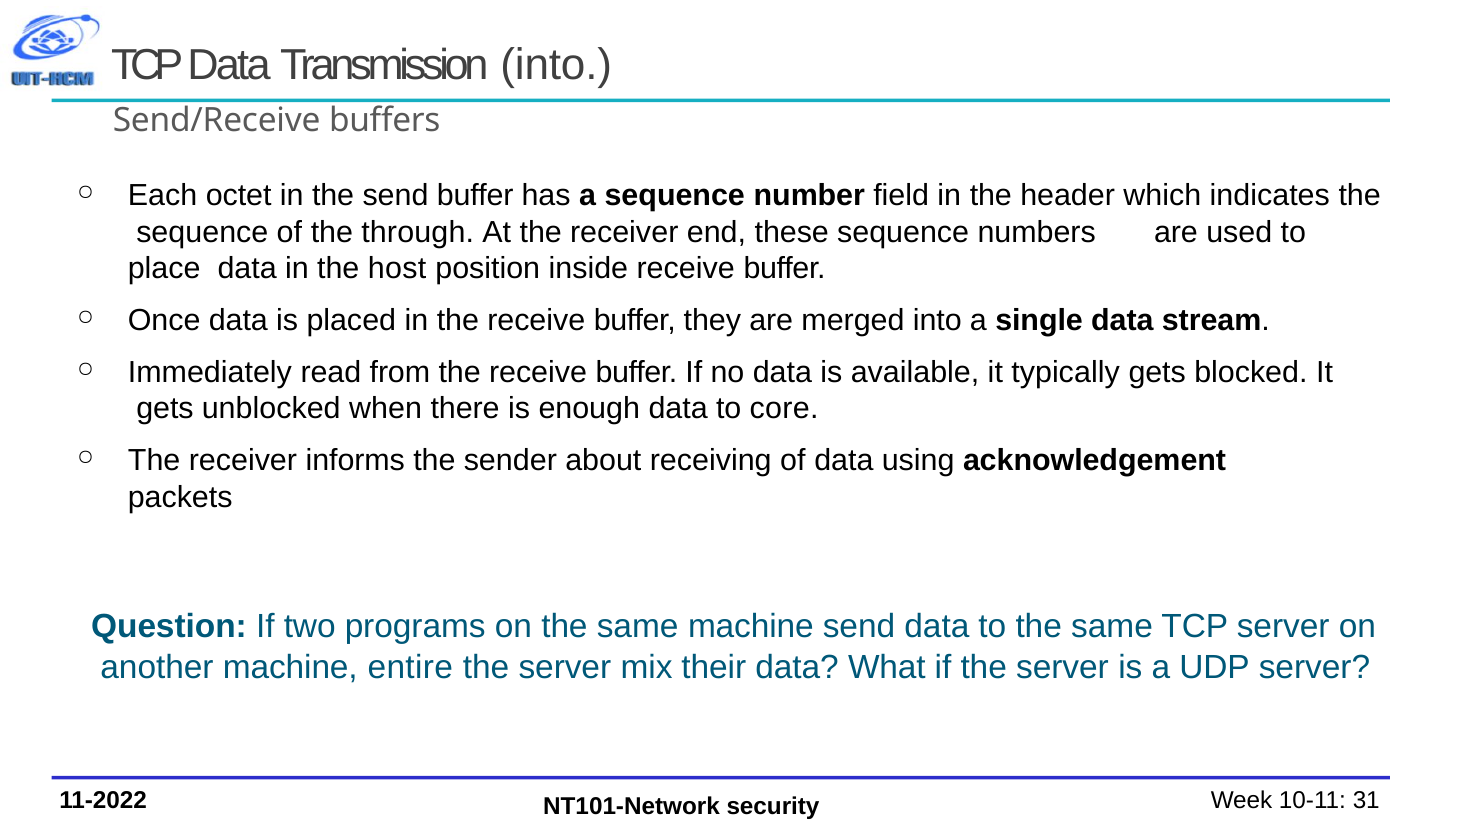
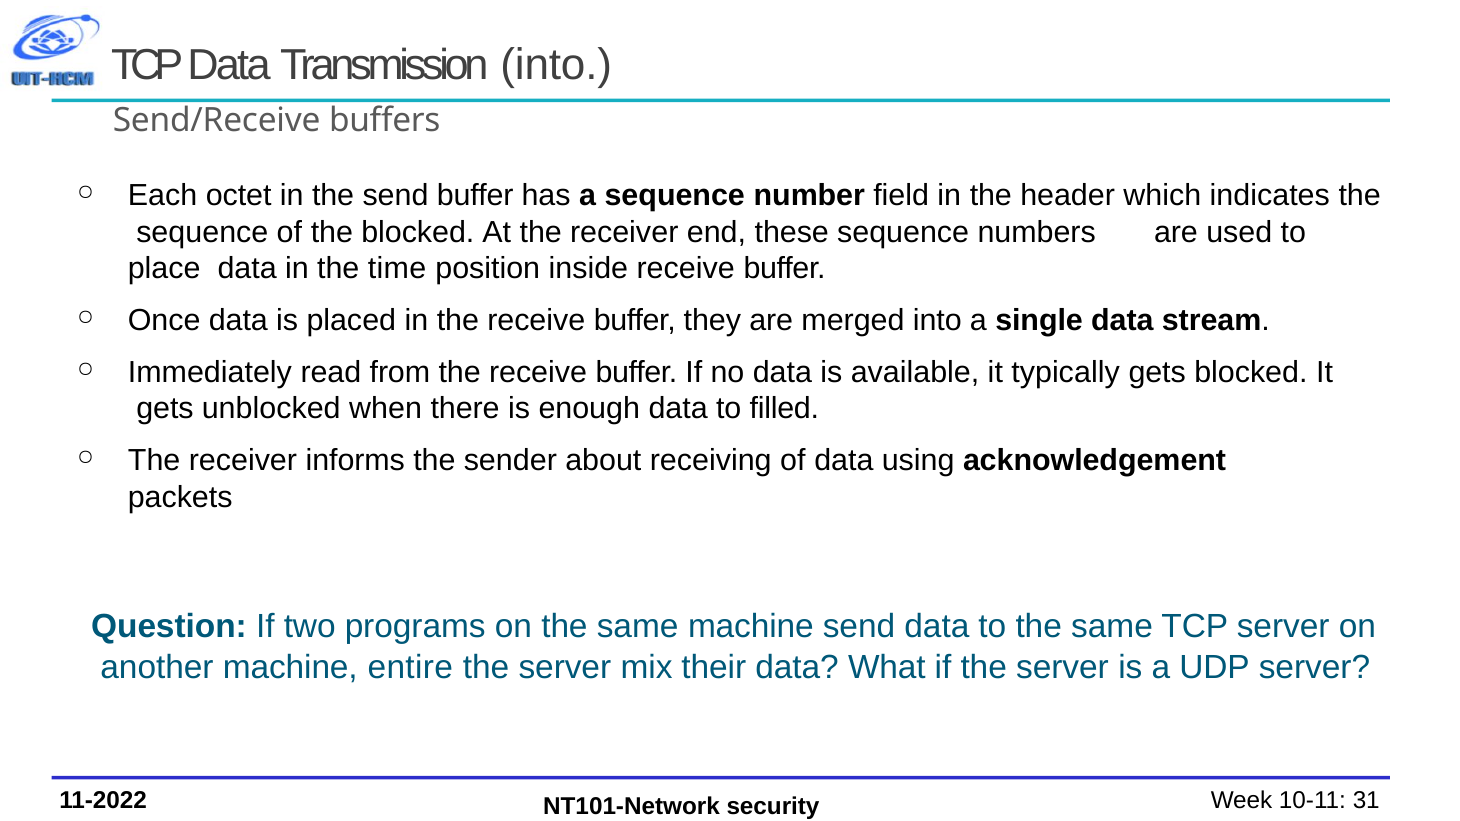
the through: through -> blocked
host: host -> time
core: core -> filled
